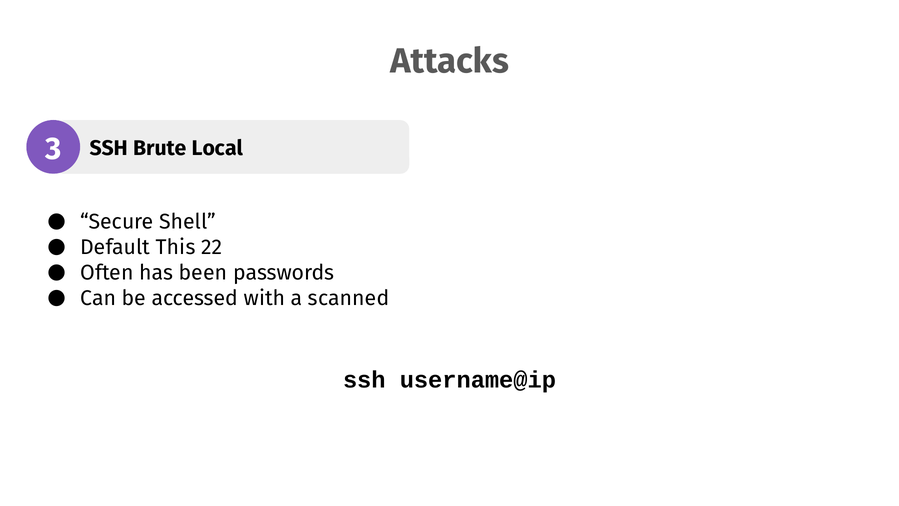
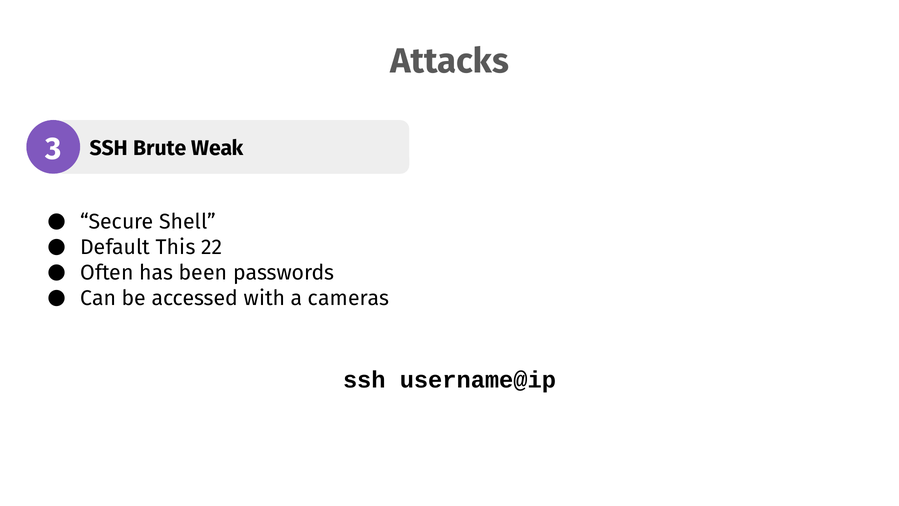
Local: Local -> Weak
scanned: scanned -> cameras
